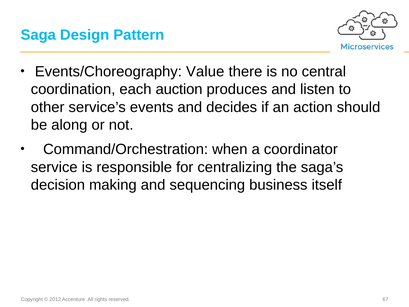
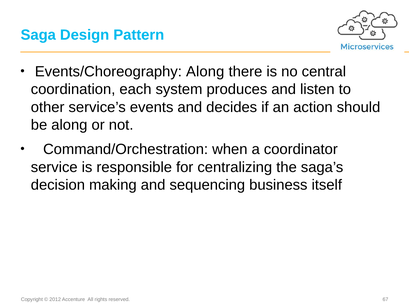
Events/Choreography Value: Value -> Along
auction: auction -> system
